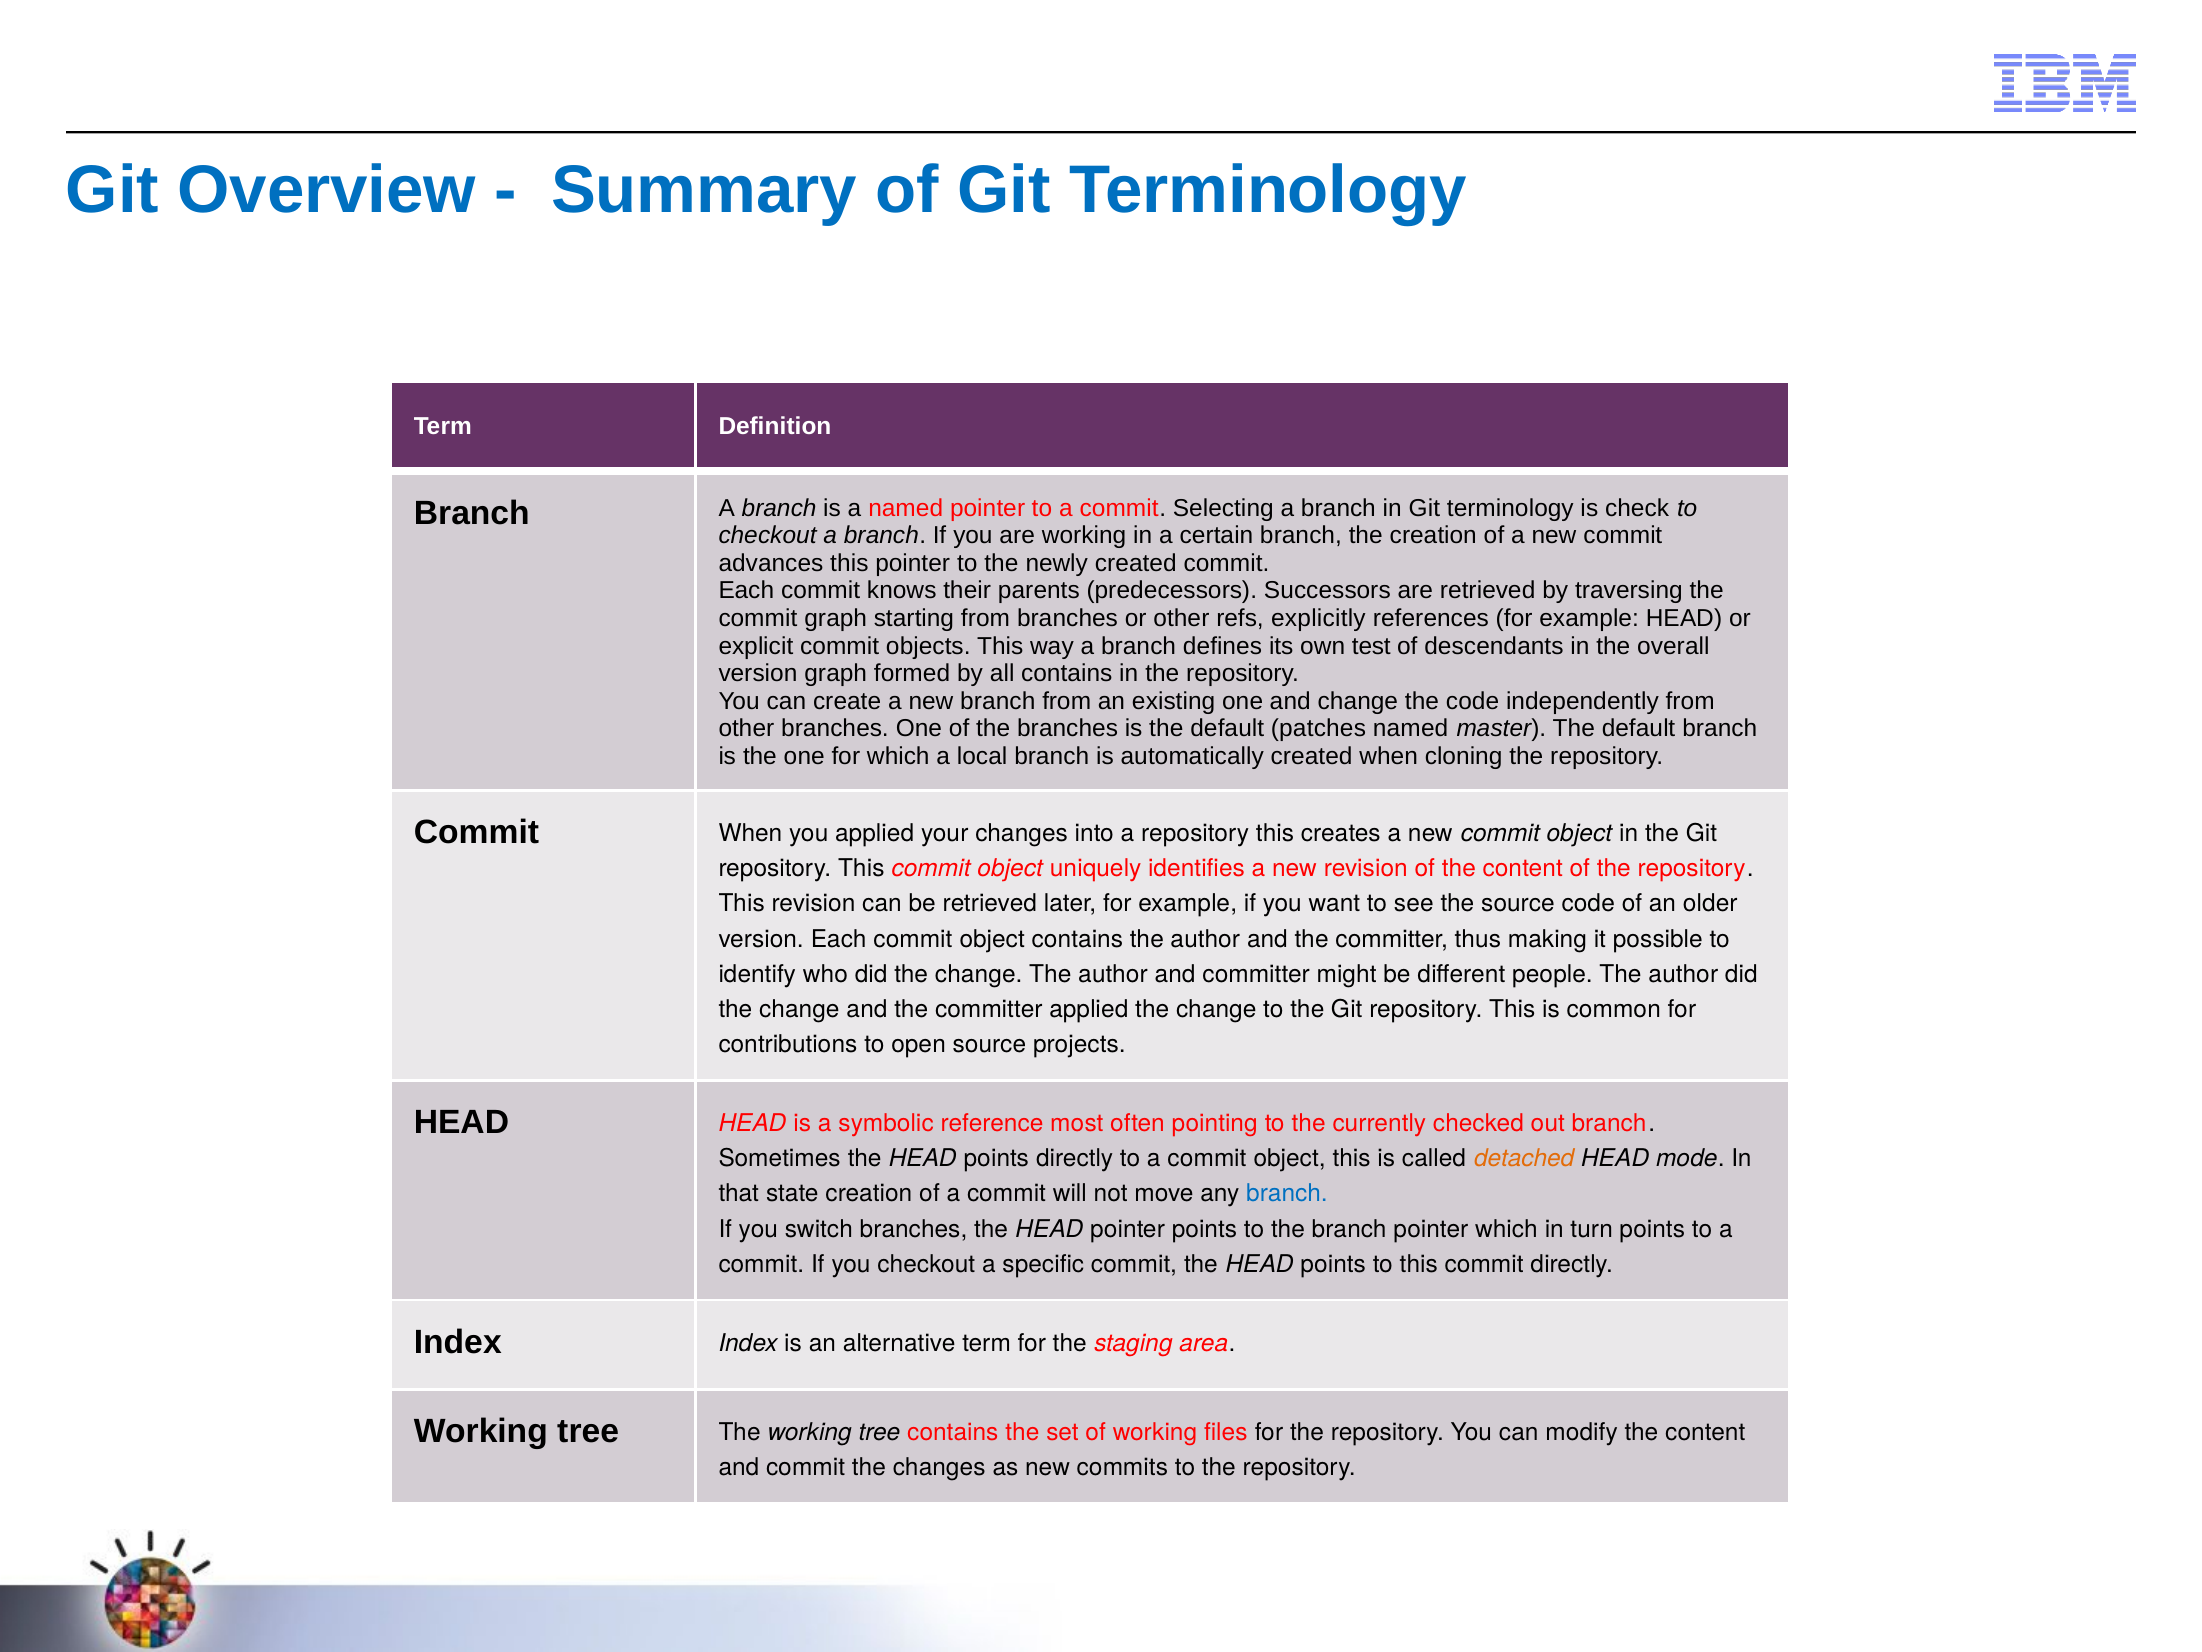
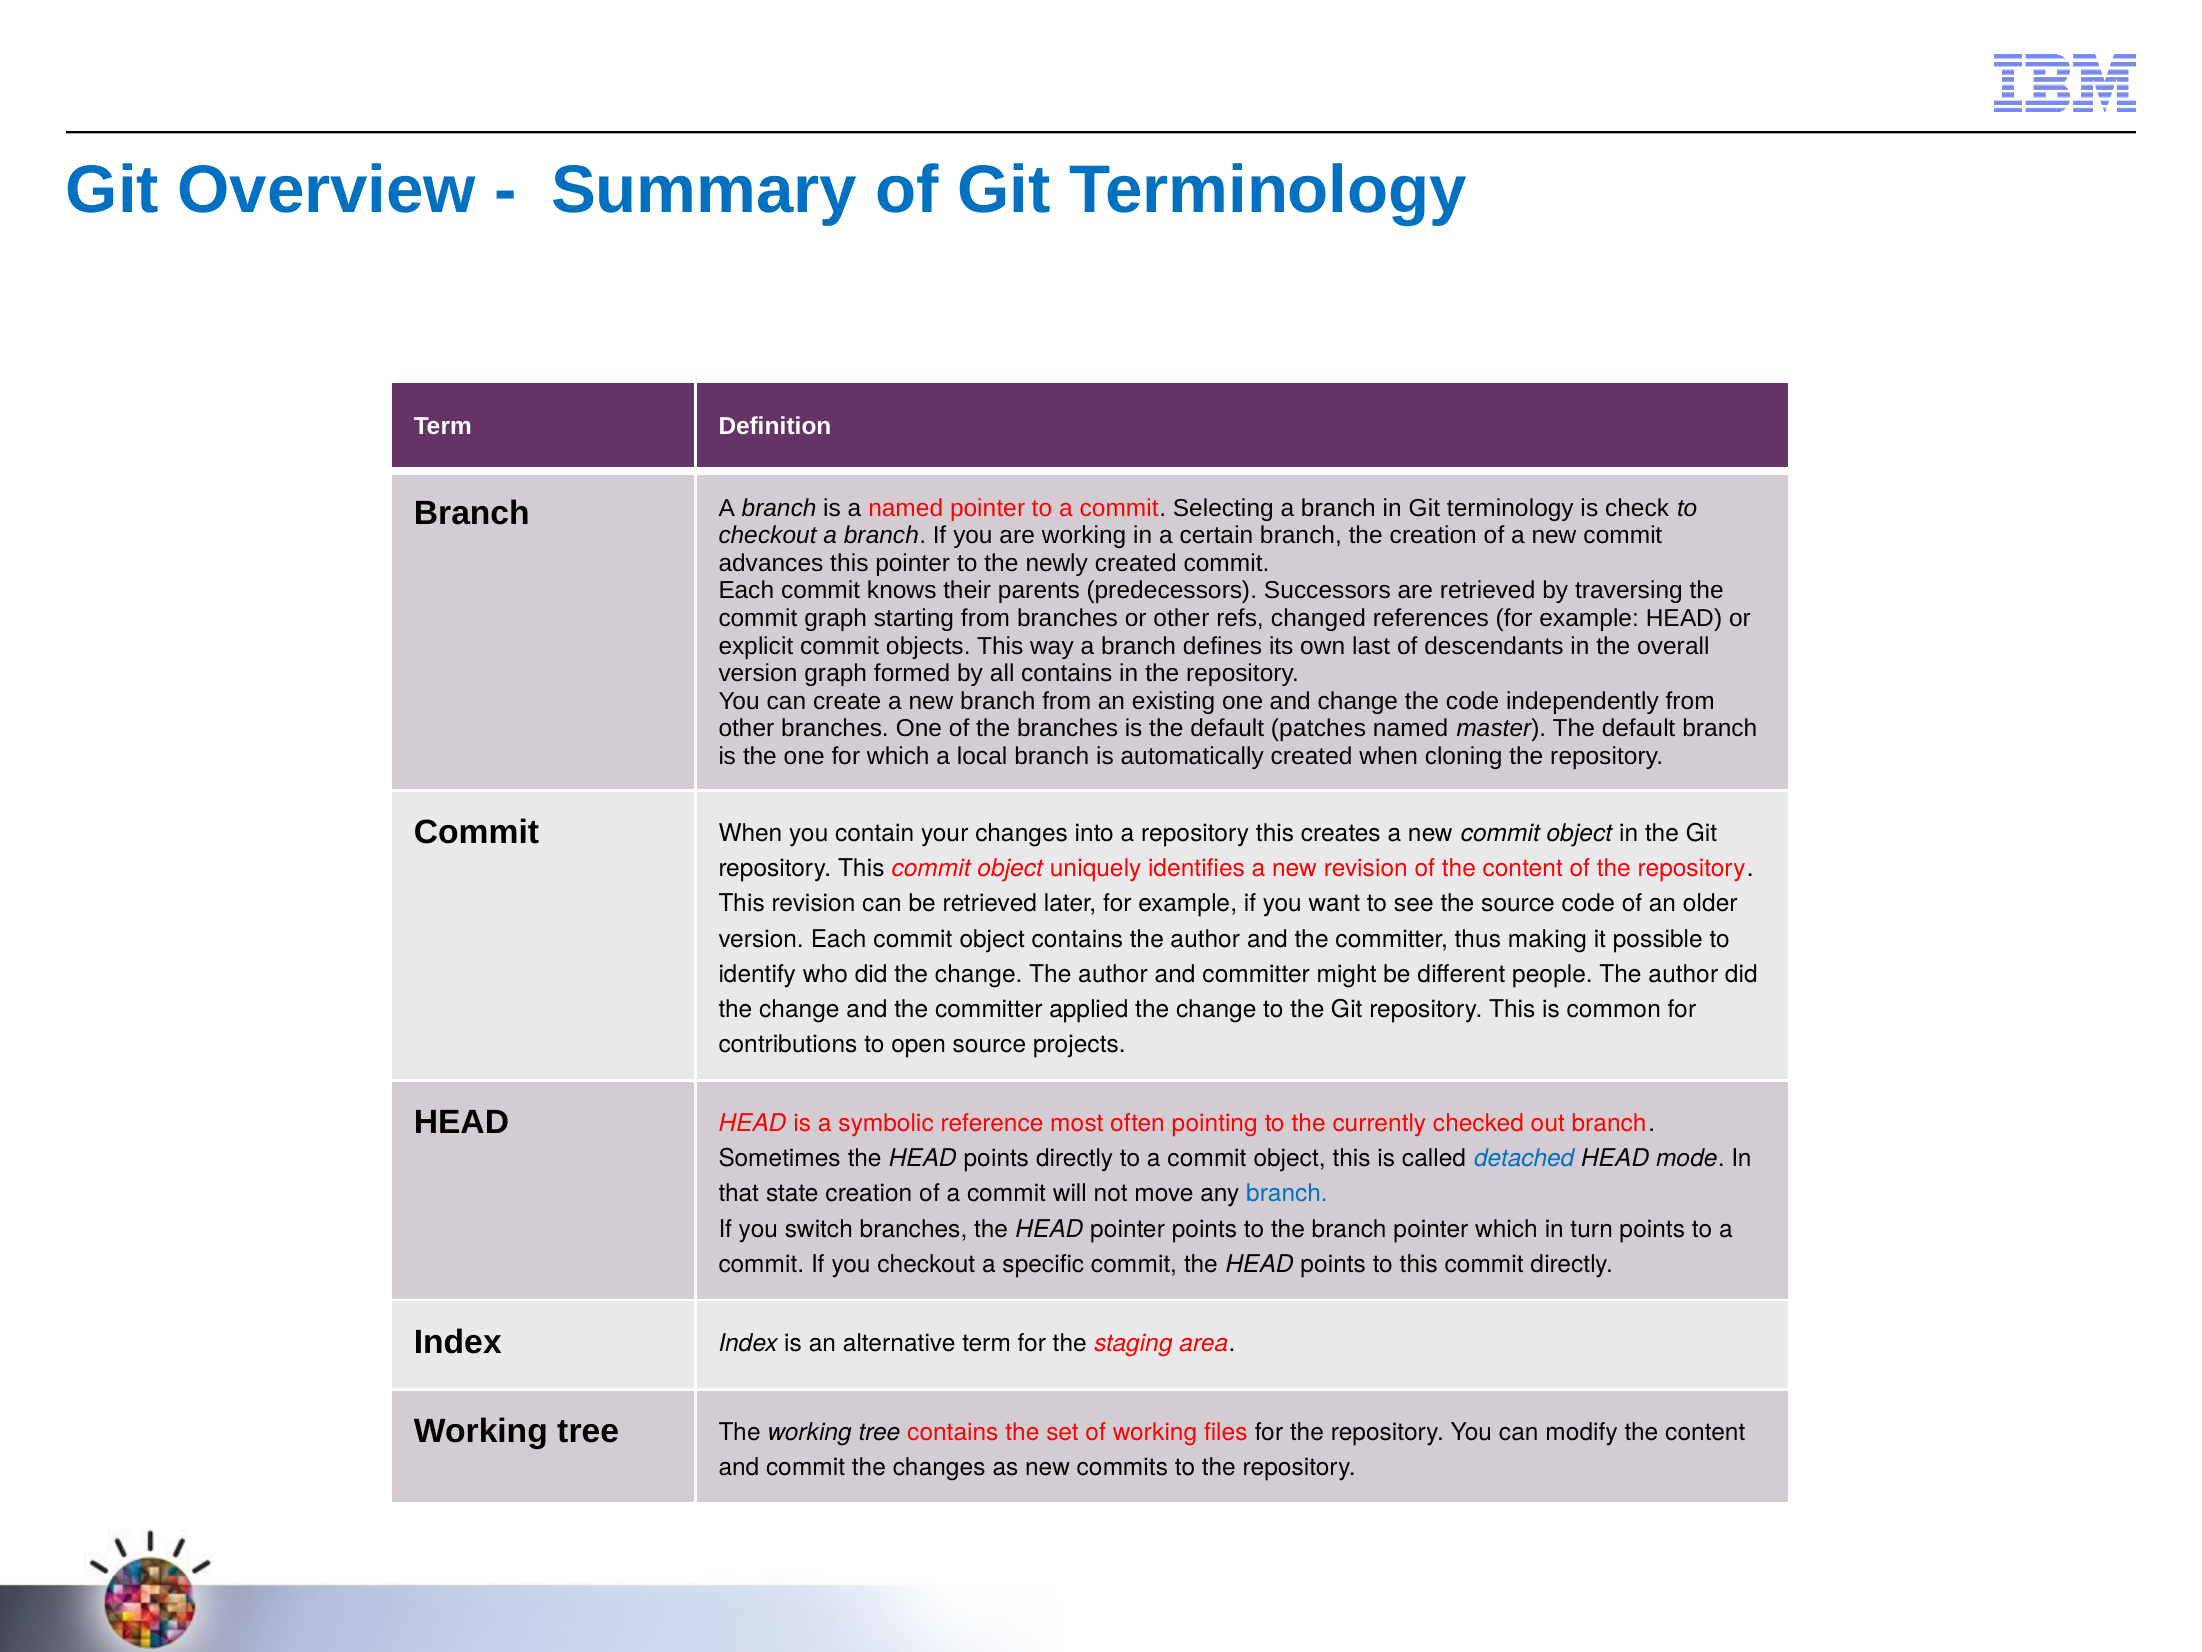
explicitly: explicitly -> changed
test: test -> last
you applied: applied -> contain
detached colour: orange -> blue
